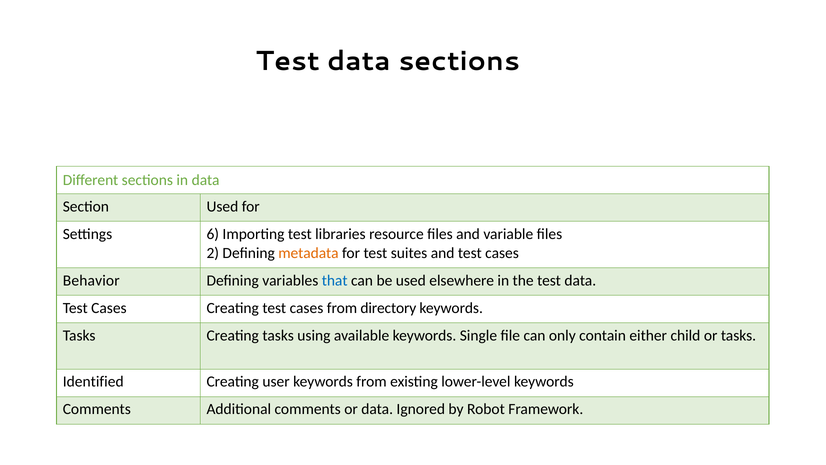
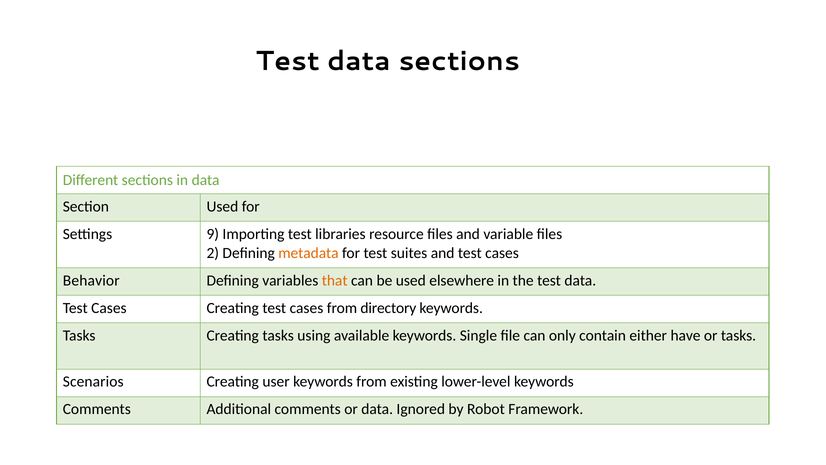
6: 6 -> 9
that colour: blue -> orange
child: child -> have
Identified: Identified -> Scenarios
